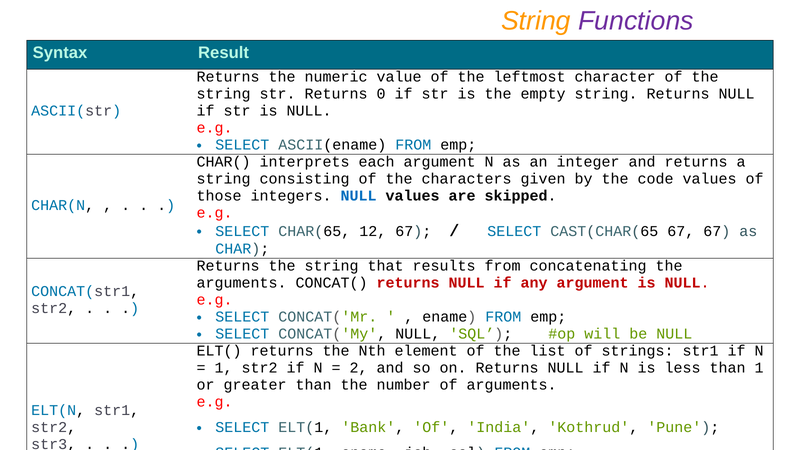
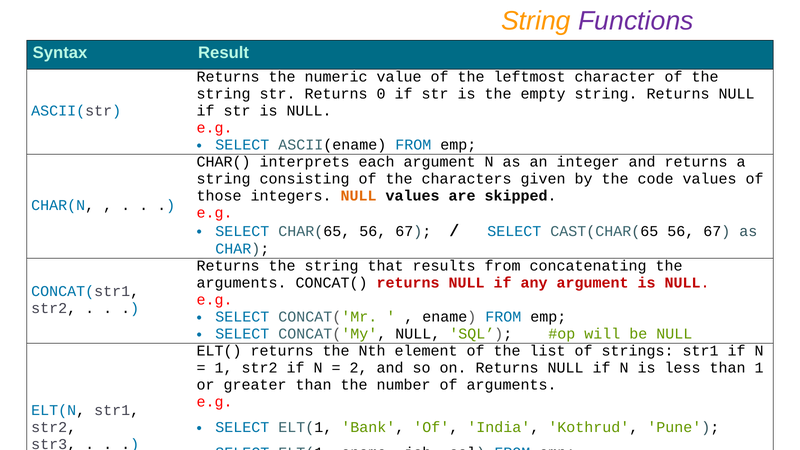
NULL at (359, 196) colour: blue -> orange
CHAR(65 12: 12 -> 56
CAST(CHAR(65 67: 67 -> 56
